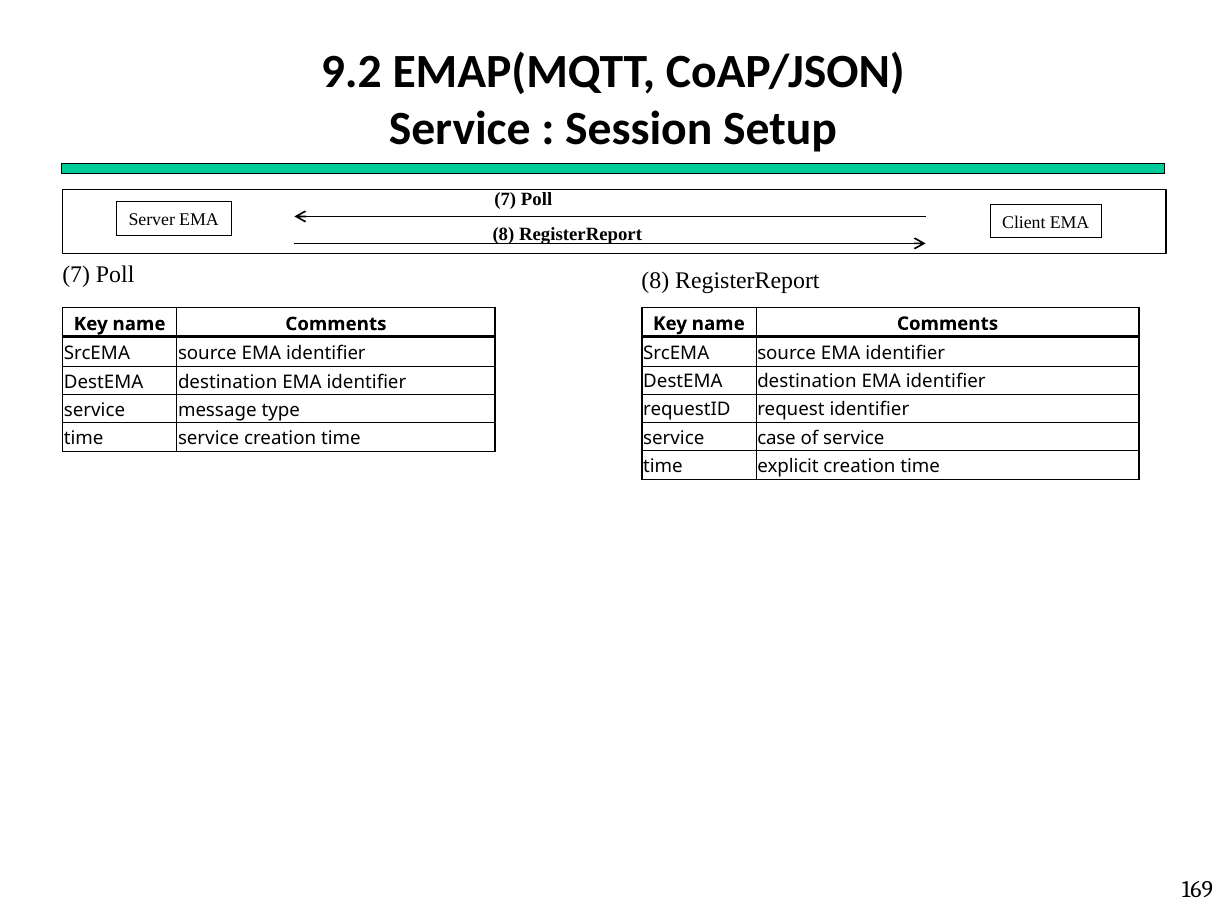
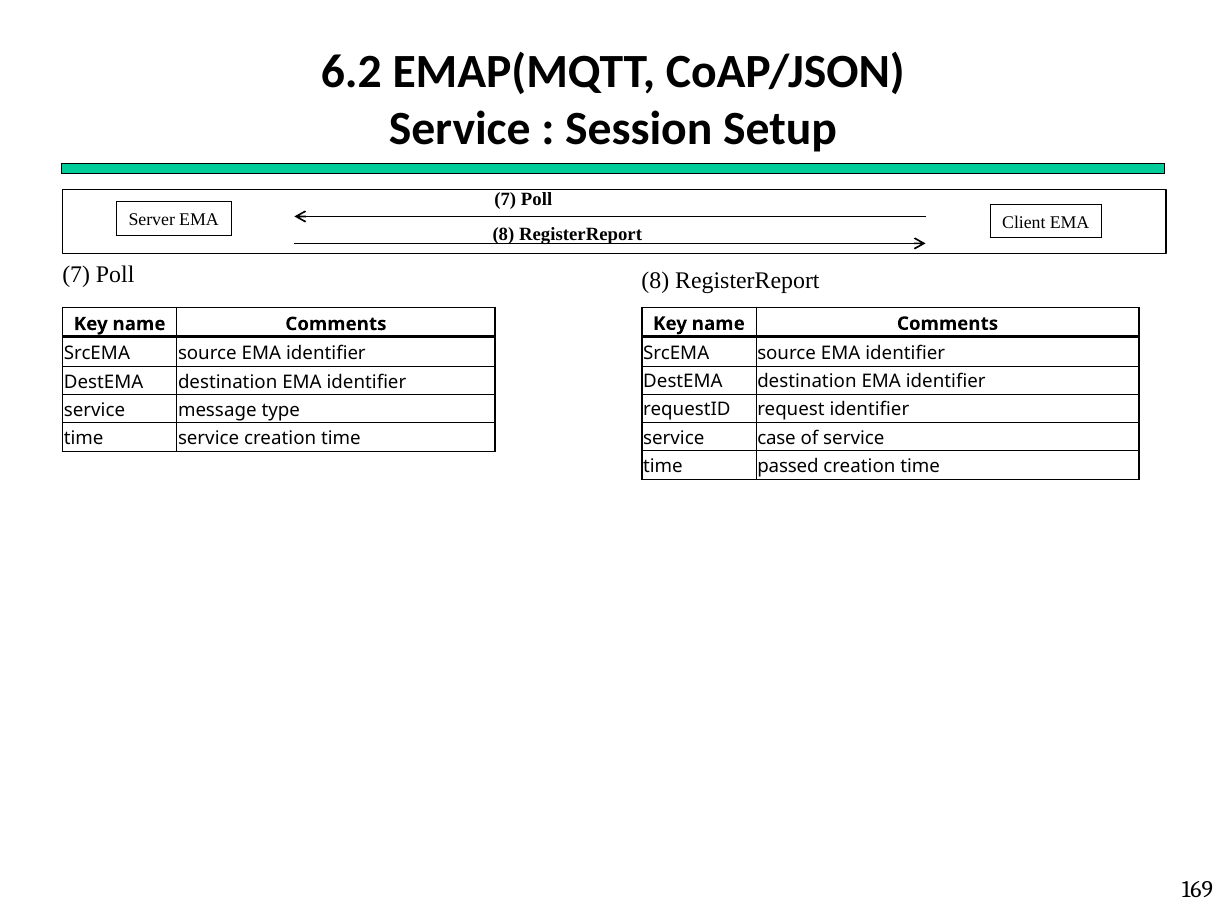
9.2: 9.2 -> 6.2
explicit: explicit -> passed
